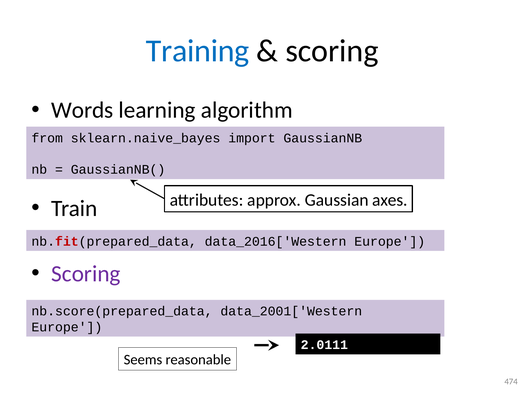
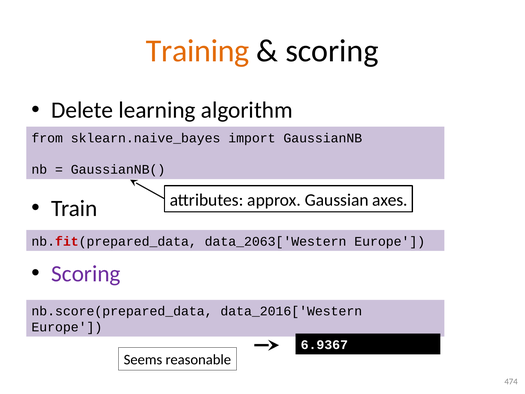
Training colour: blue -> orange
Words: Words -> Delete
data_2016['Western: data_2016['Western -> data_2063['Western
data_2001['Western: data_2001['Western -> data_2016['Western
2.0111: 2.0111 -> 6.9367
